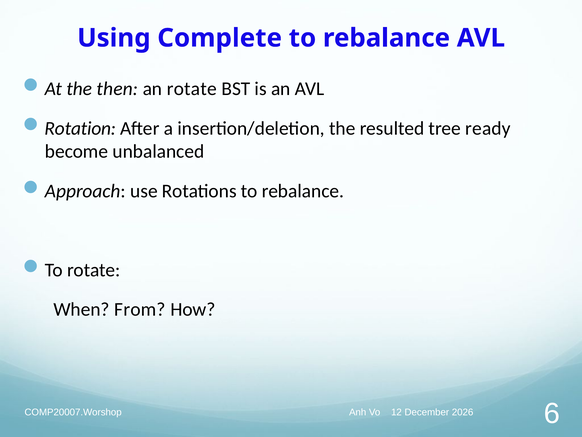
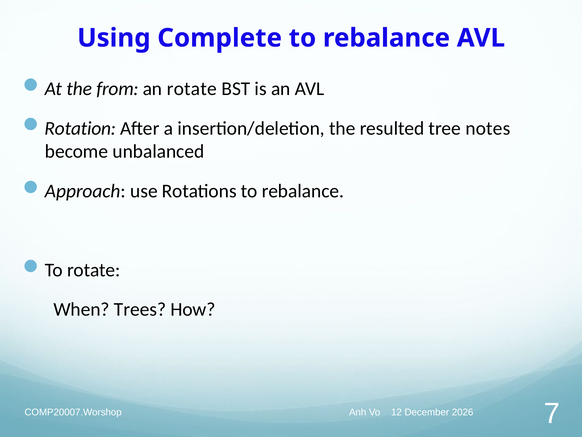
then: then -> from
ready: ready -> notes
From: From -> Trees
6: 6 -> 7
